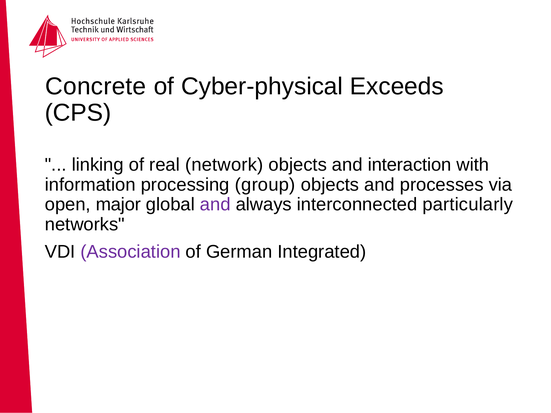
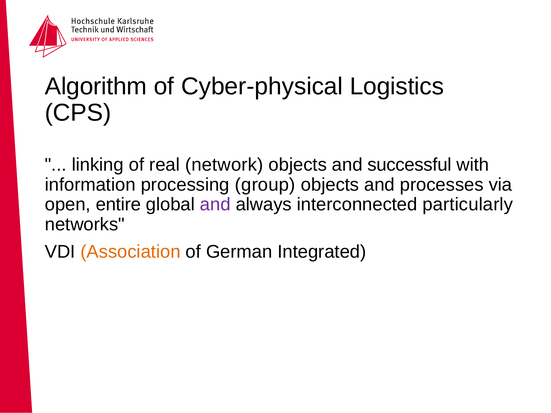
Concrete: Concrete -> Algorithm
Exceeds: Exceeds -> Logistics
interaction: interaction -> successful
major: major -> entire
Association colour: purple -> orange
